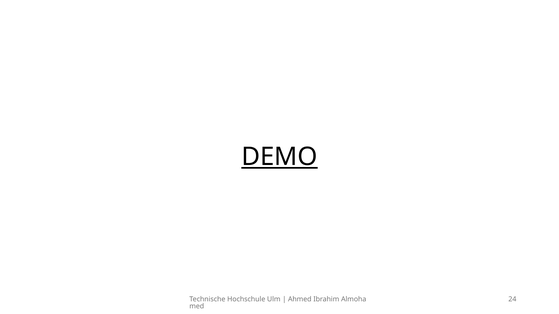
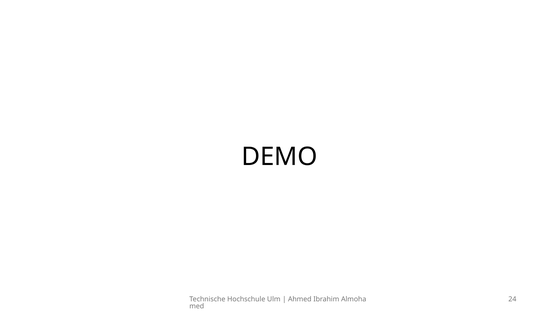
DEMO underline: present -> none
